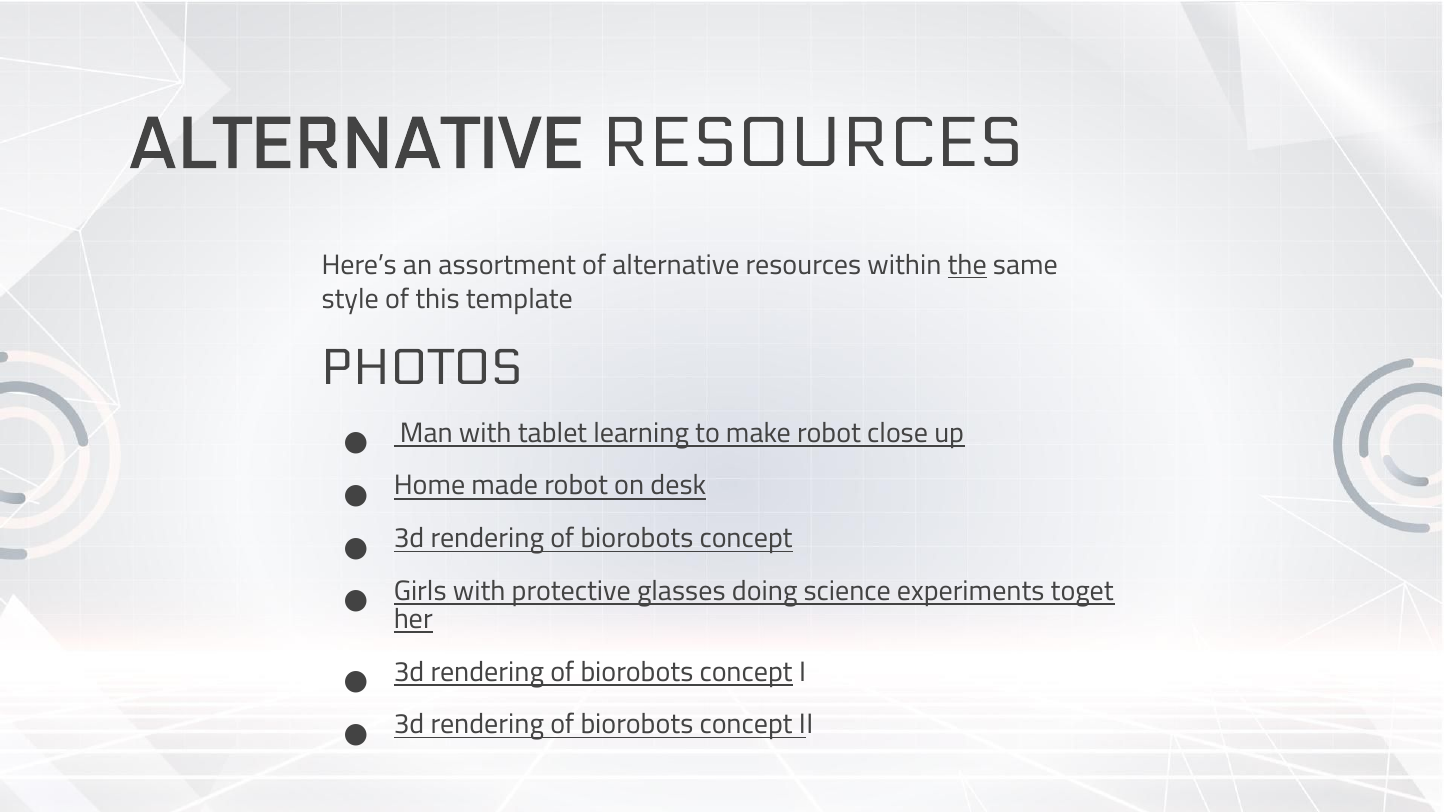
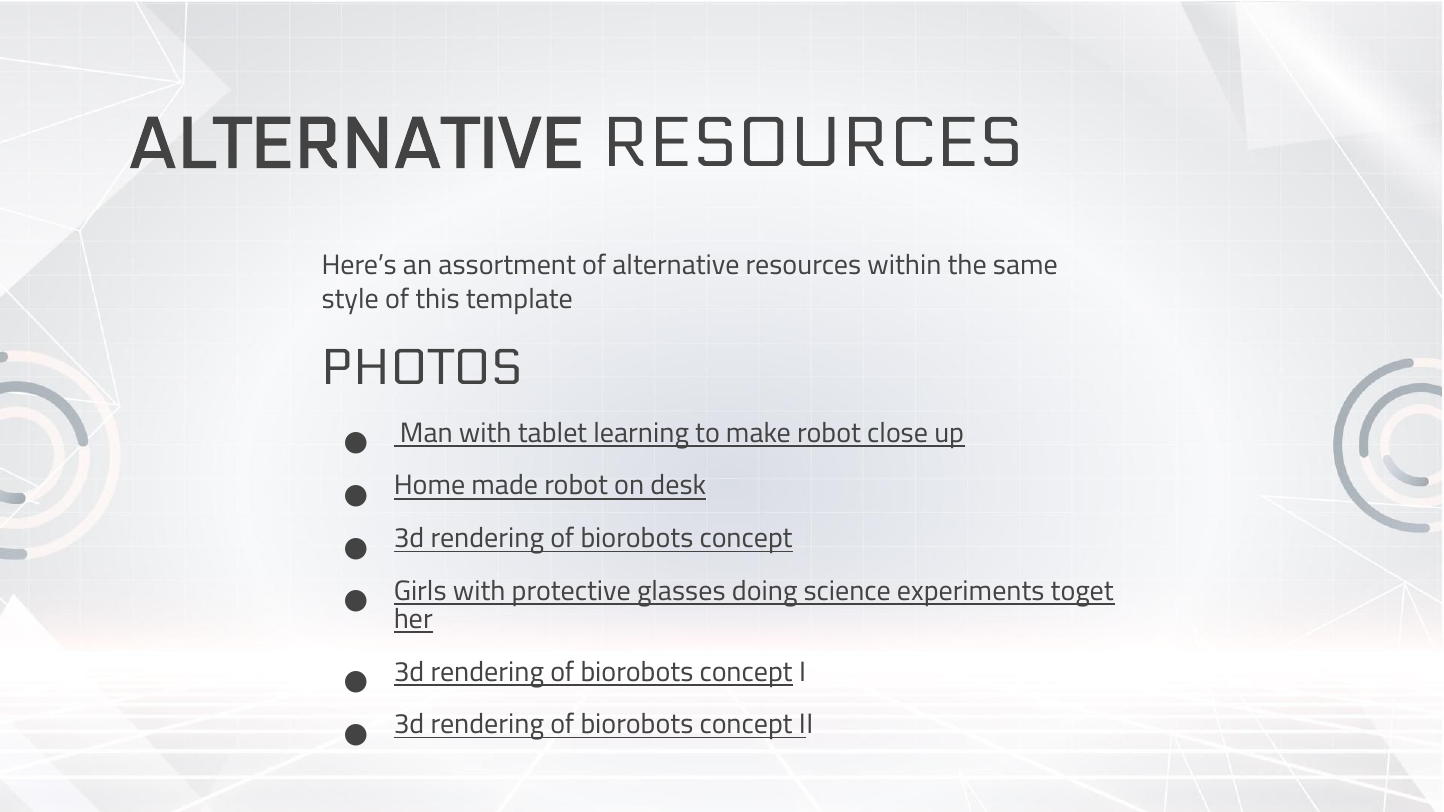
the underline: present -> none
